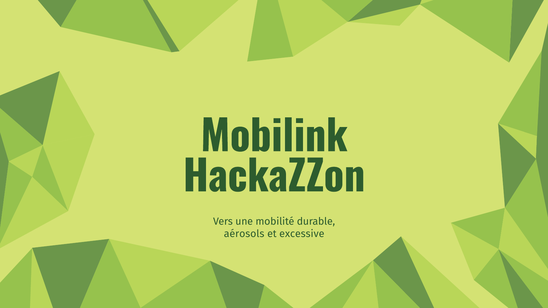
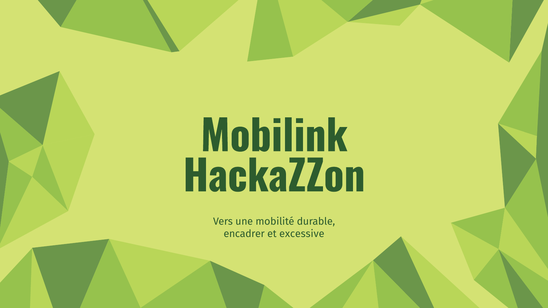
aérosols: aérosols -> encadrer
